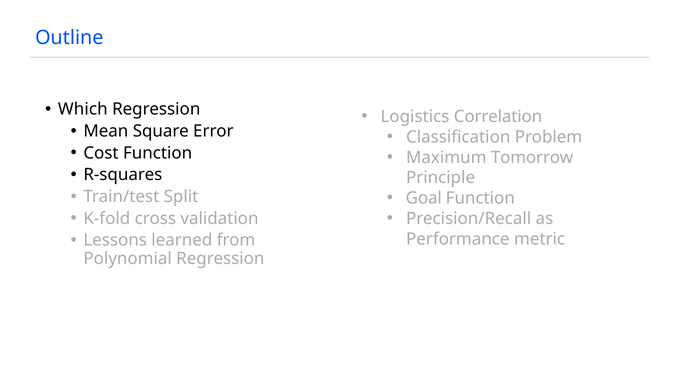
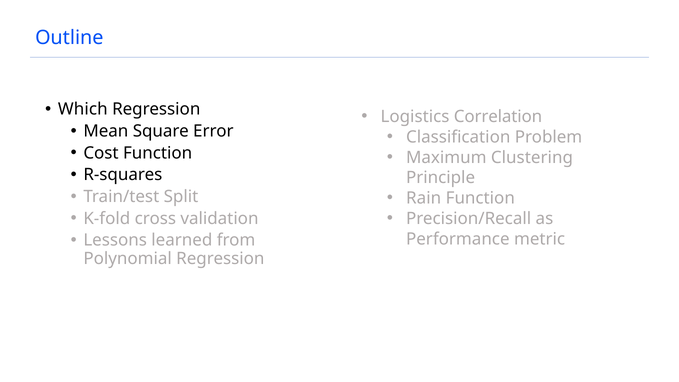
Tomorrow: Tomorrow -> Clustering
Goal: Goal -> Rain
